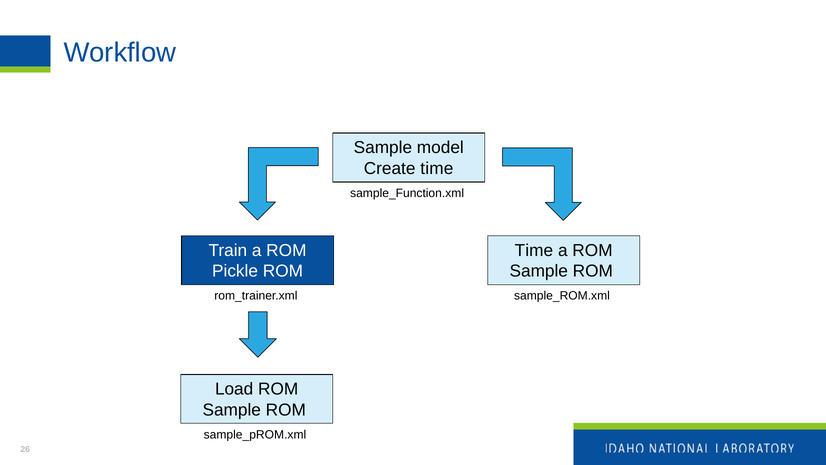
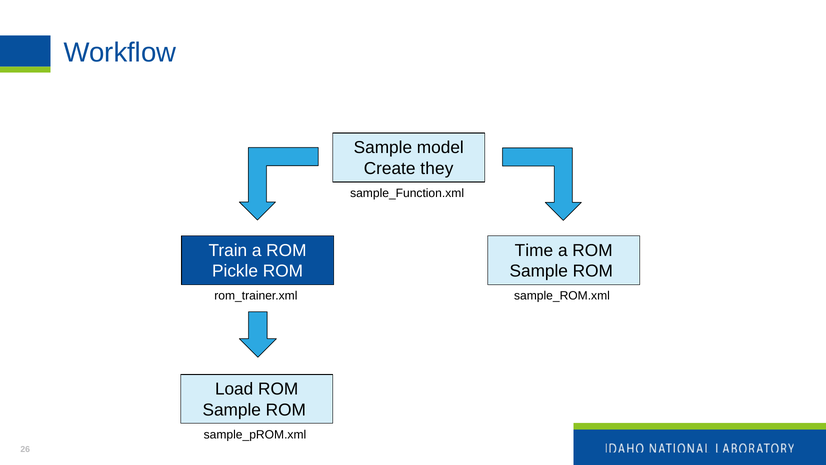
Create time: time -> they
